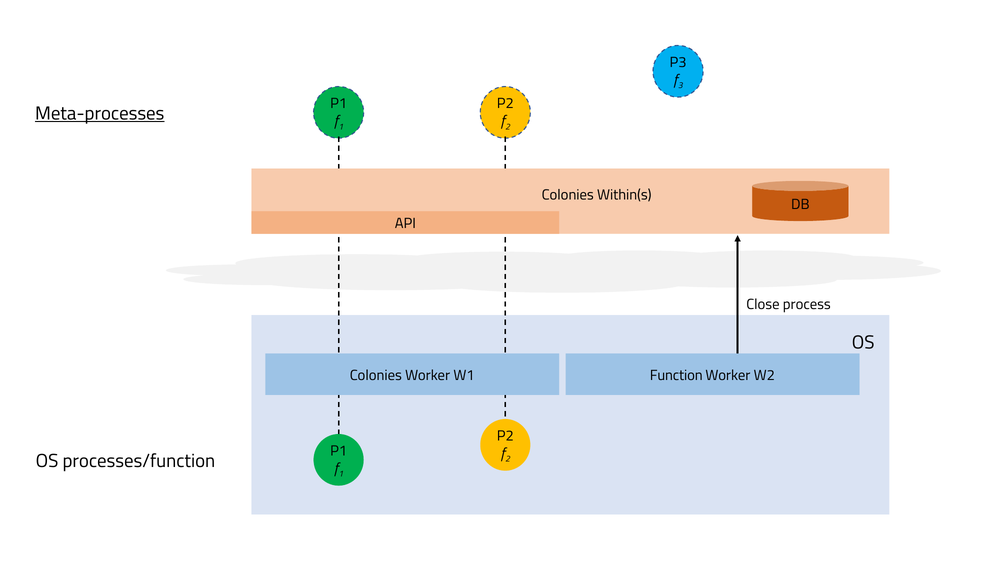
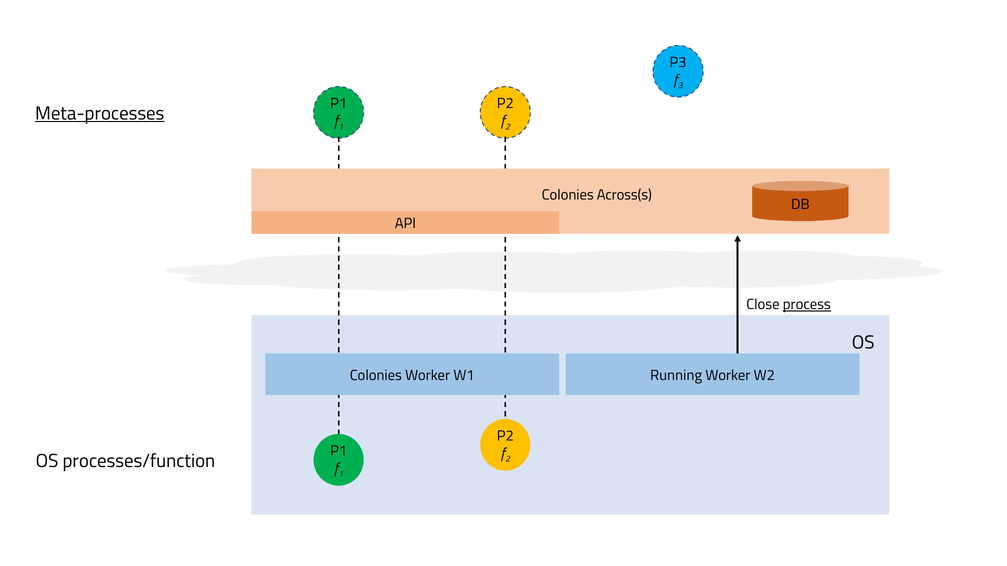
Within(s: Within(s -> Across(s
process underline: none -> present
Function: Function -> Running
